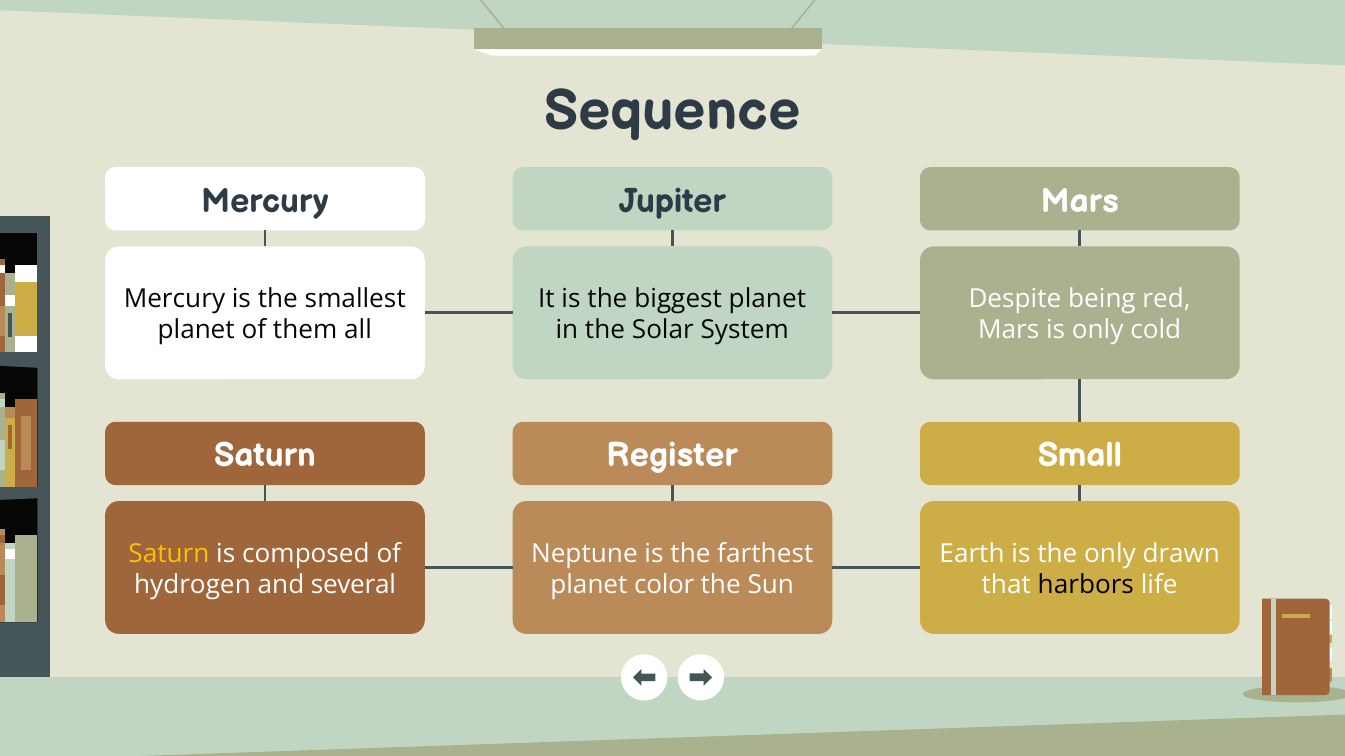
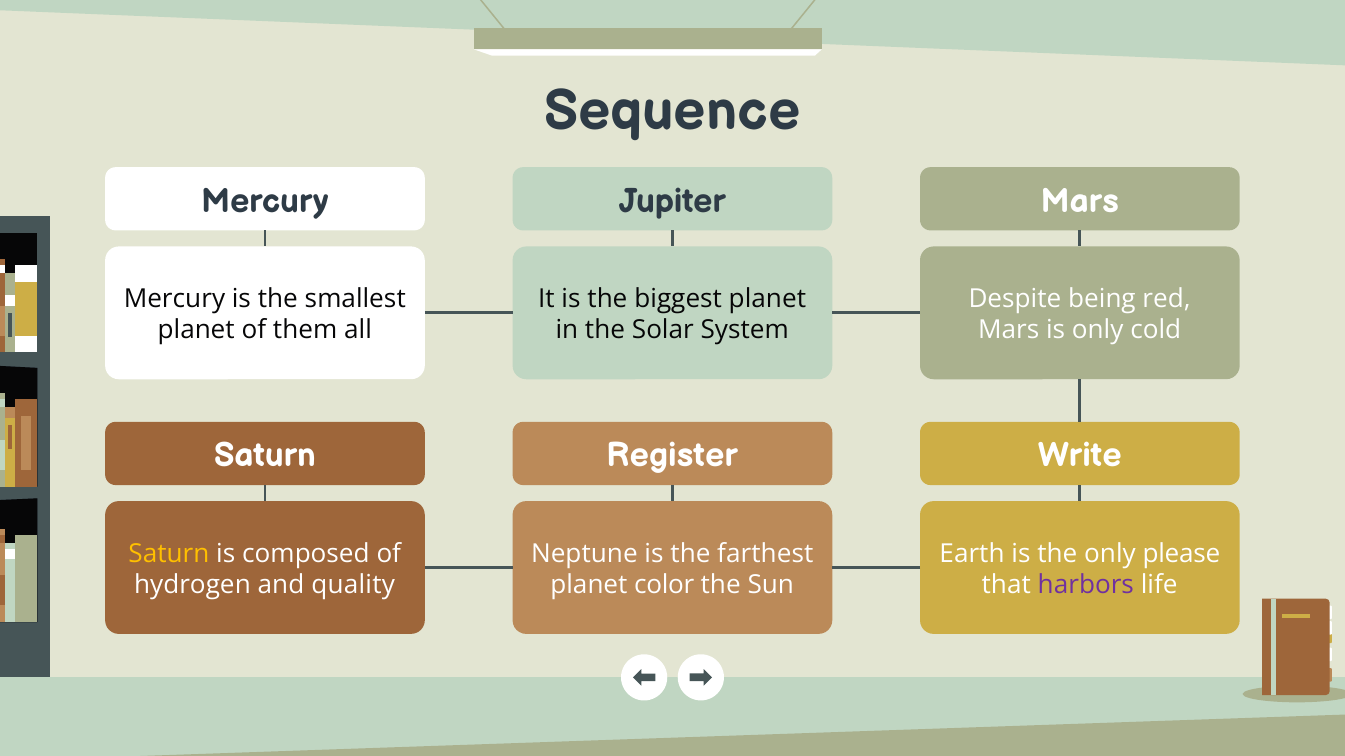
Small: Small -> Write
drawn: drawn -> please
several: several -> quality
harbors colour: black -> purple
